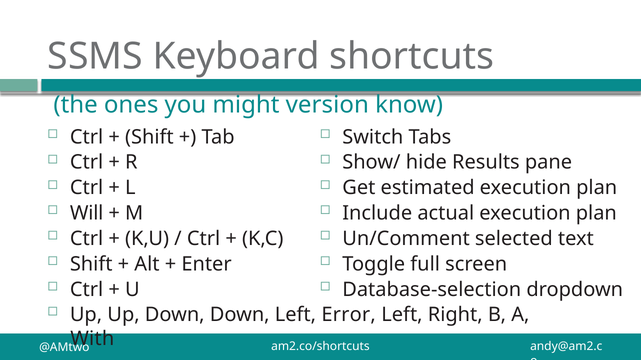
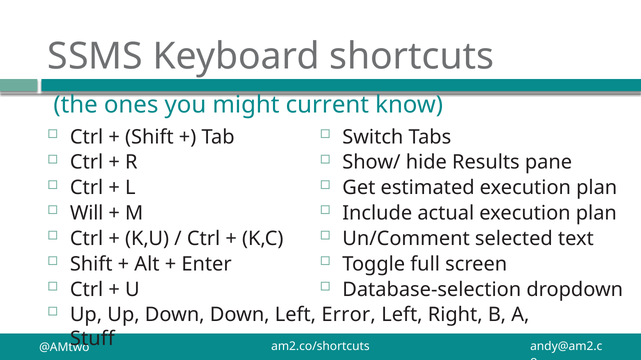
version: version -> current
With: With -> Stuff
